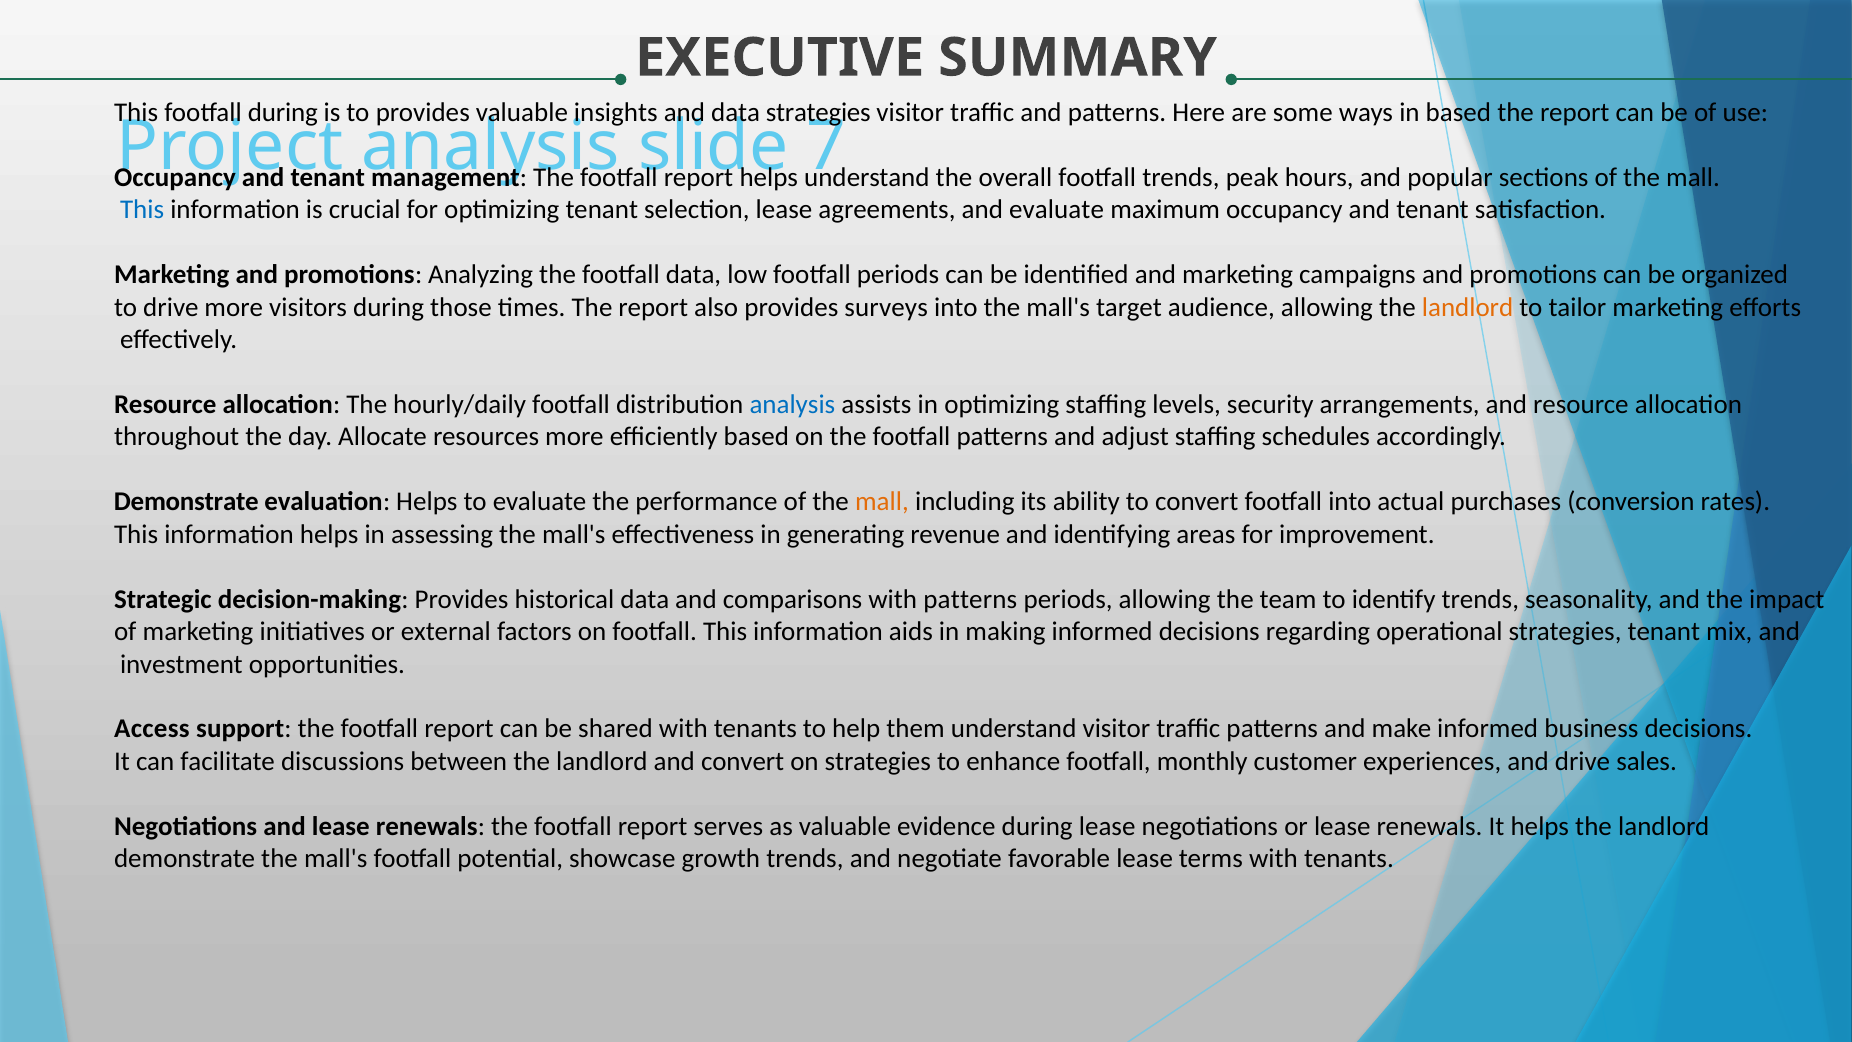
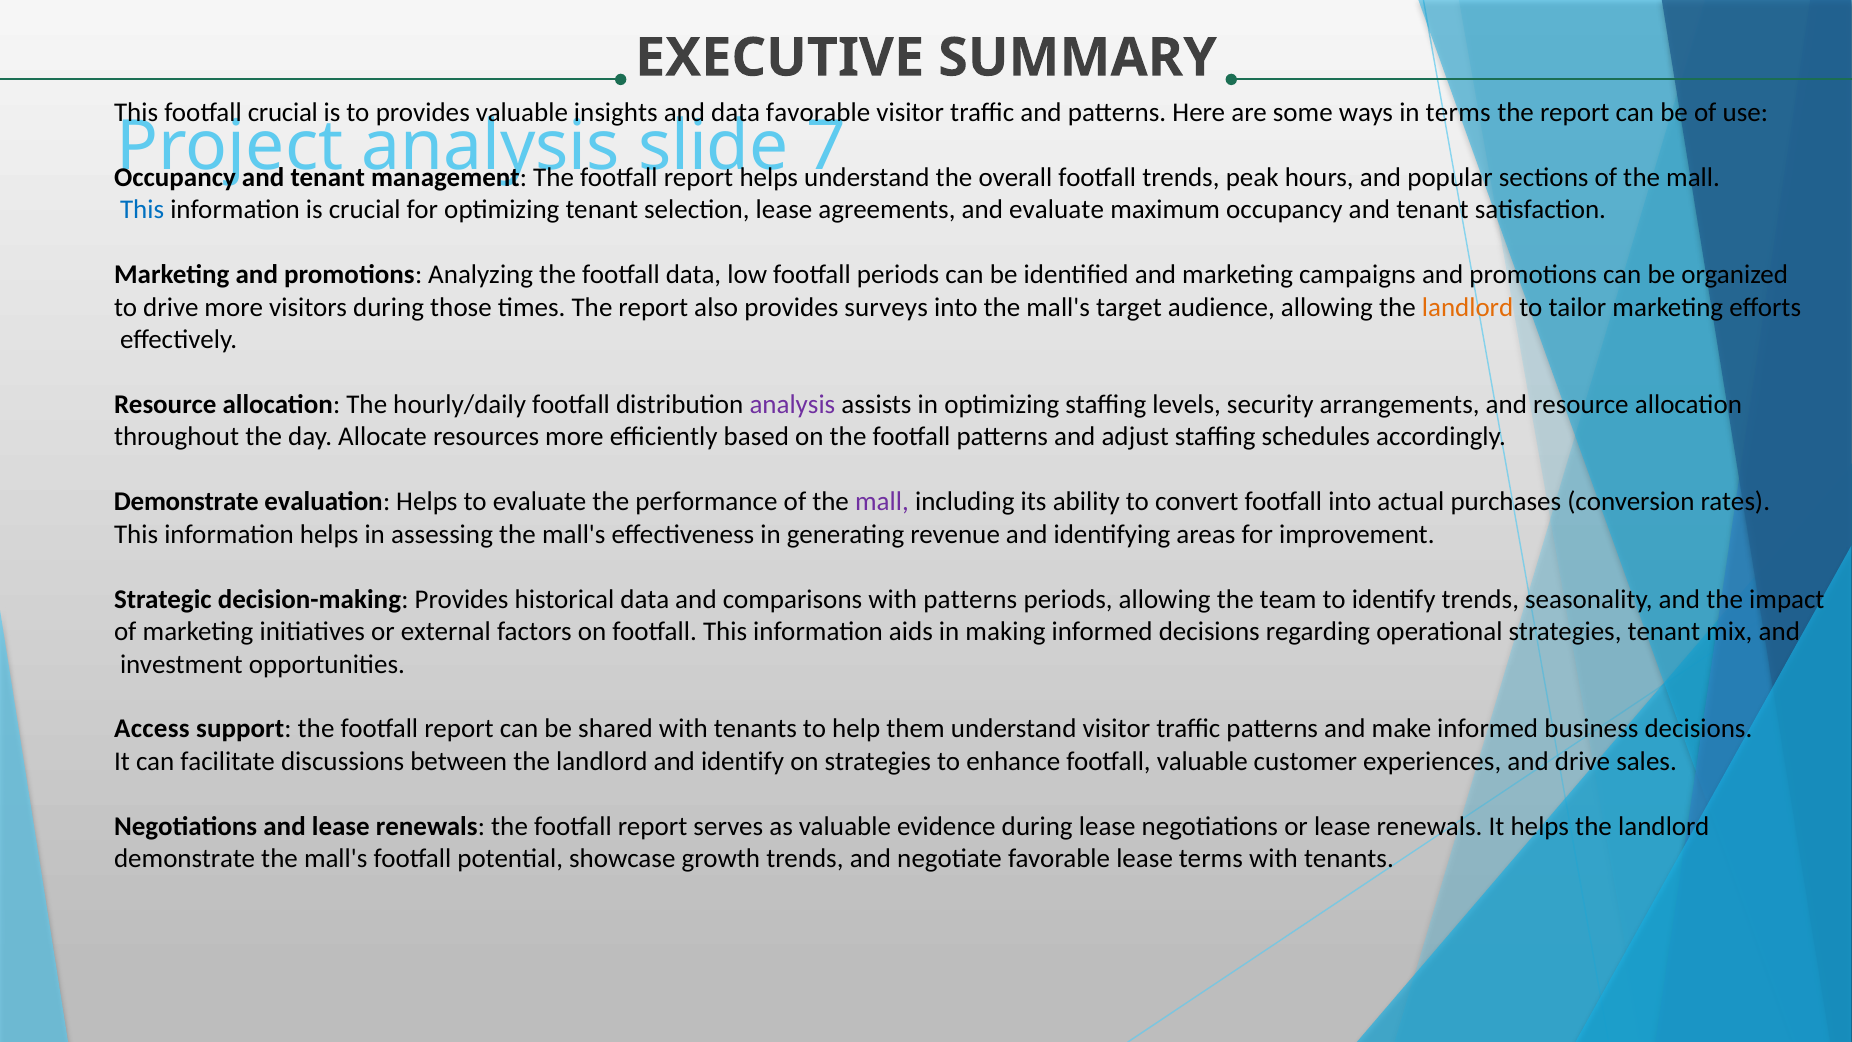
footfall during: during -> crucial
data strategies: strategies -> favorable
in based: based -> terms
analysis at (792, 404) colour: blue -> purple
mall at (882, 502) colour: orange -> purple
and convert: convert -> identify
footfall monthly: monthly -> valuable
